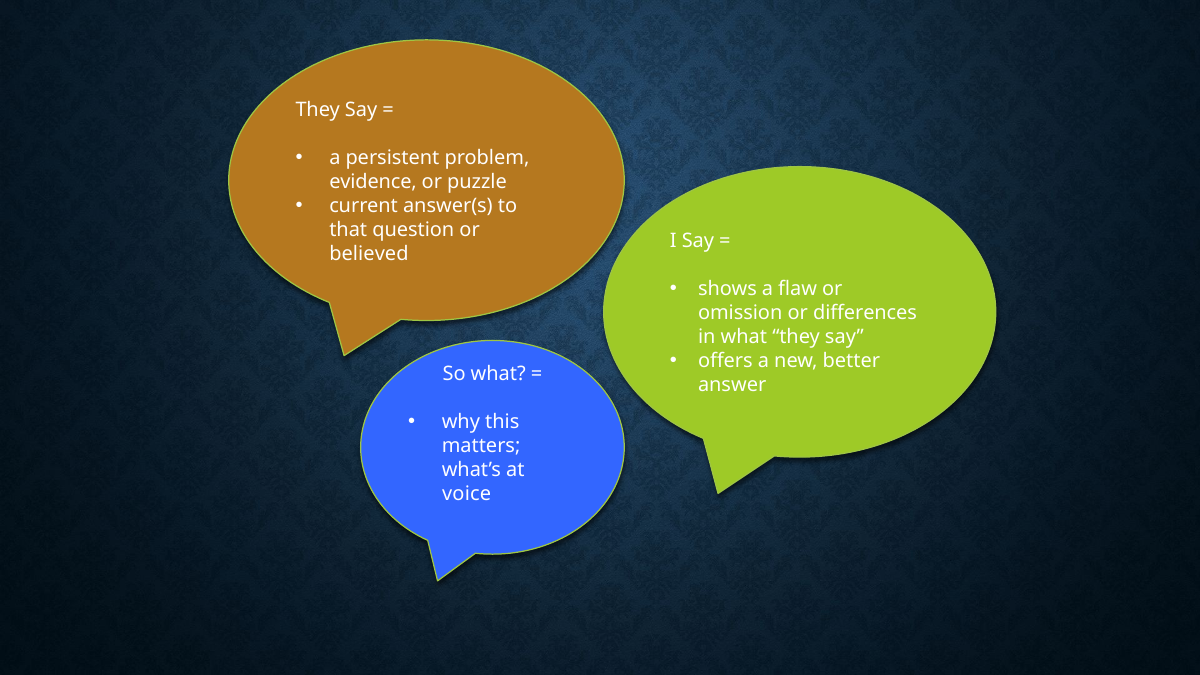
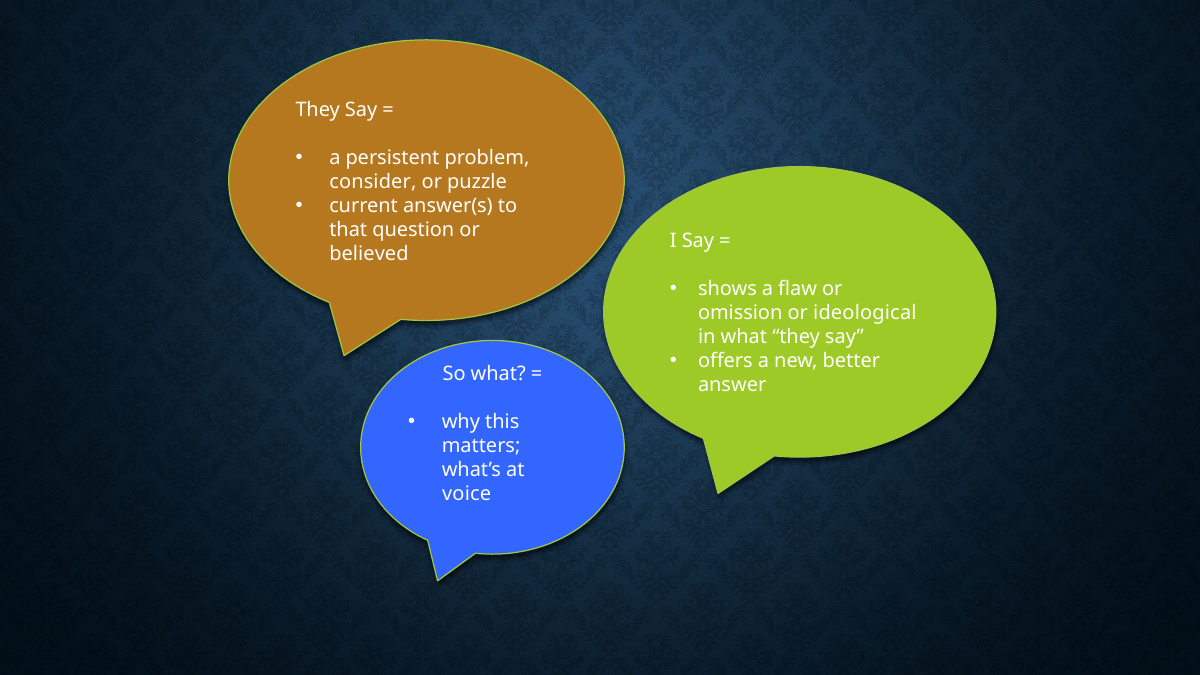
evidence: evidence -> consider
differences: differences -> ideological
